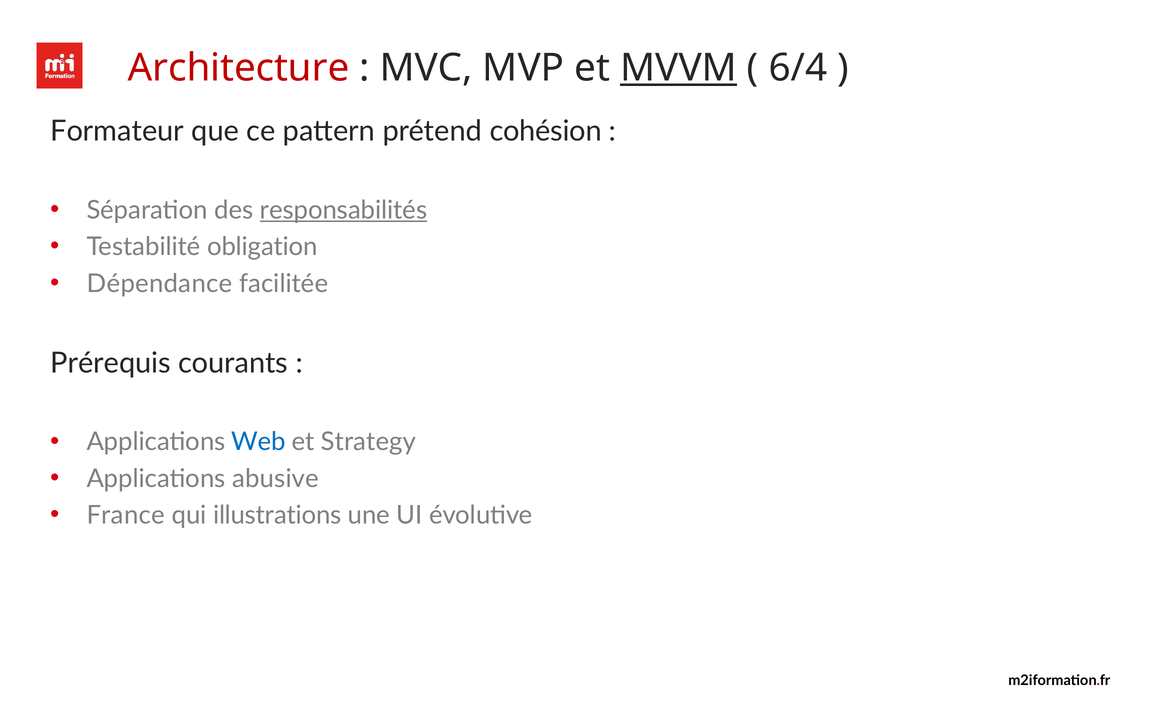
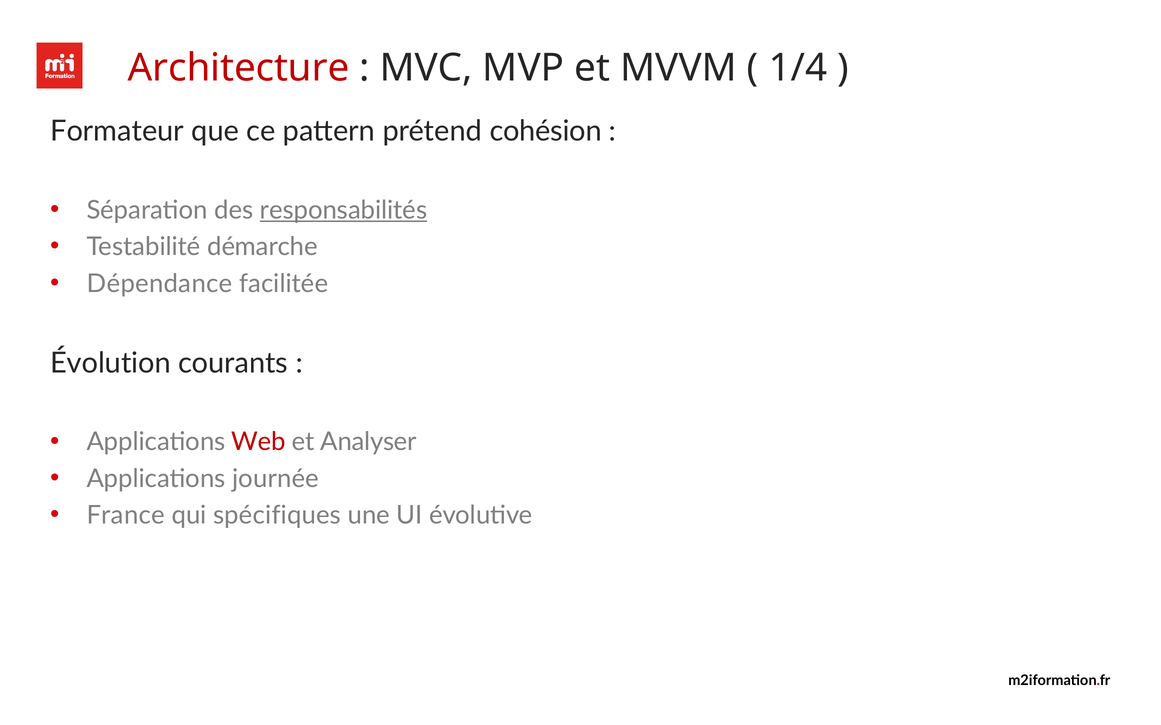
MVVM underline: present -> none
6/4: 6/4 -> 1/4
obligation: obligation -> démarche
Prérequis: Prérequis -> Évolution
Web colour: blue -> red
Strategy: Strategy -> Analyser
abusive: abusive -> journée
illustrations: illustrations -> spécifiques
